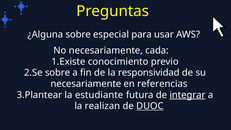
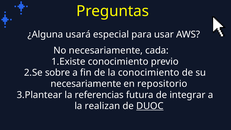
¿Alguna sobre: sobre -> usará
la responsividad: responsividad -> conocimiento
referencias: referencias -> repositorio
estudiante: estudiante -> referencias
integrar underline: present -> none
